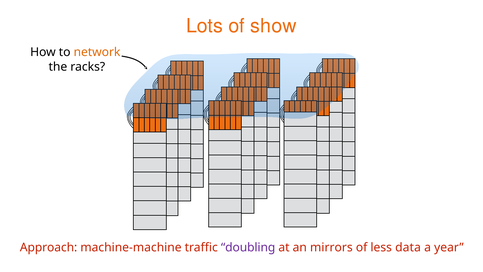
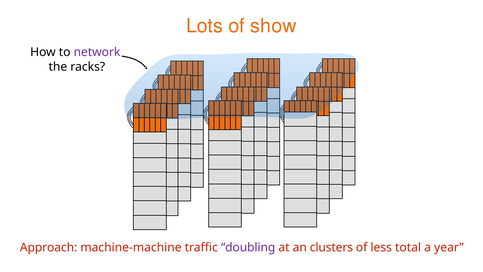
network colour: orange -> purple
mirrors: mirrors -> clusters
data: data -> total
